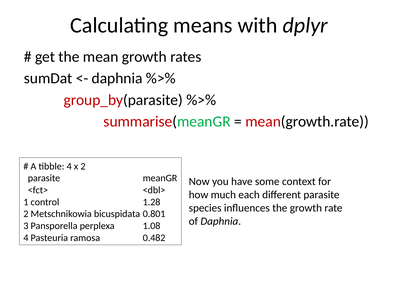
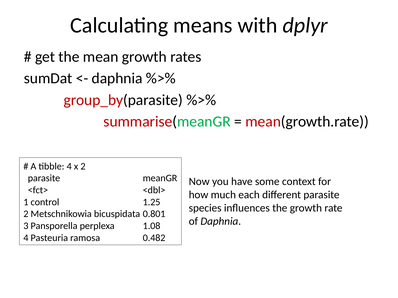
1.28: 1.28 -> 1.25
